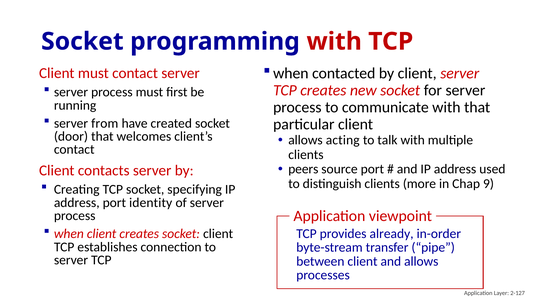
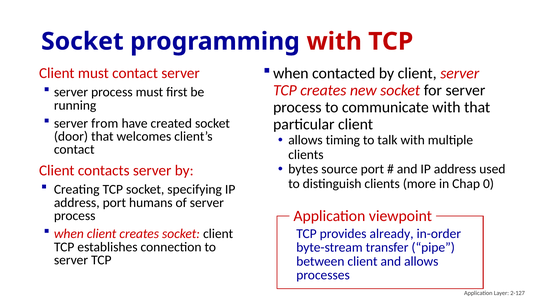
acting: acting -> timing
peers: peers -> bytes
9: 9 -> 0
identity: identity -> humans
